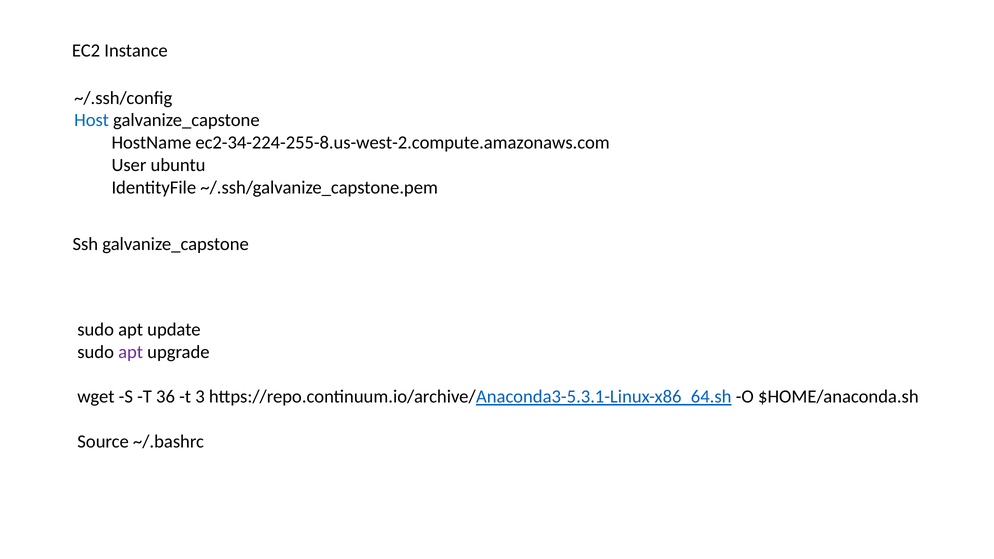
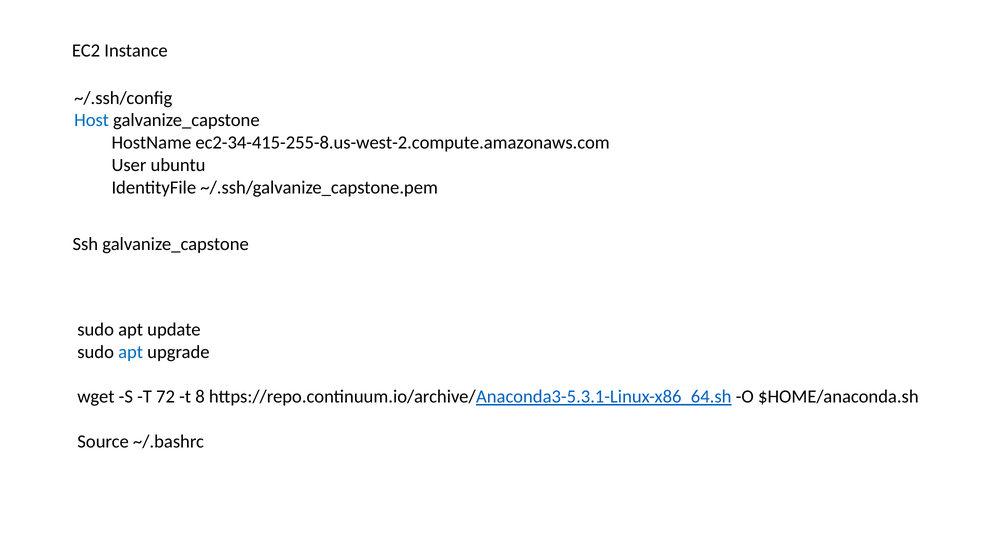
ec2-34-224-255-8.us-west-2.compute.amazonaws.com: ec2-34-224-255-8.us-west-2.compute.amazonaws.com -> ec2-34-415-255-8.us-west-2.compute.amazonaws.com
apt at (131, 352) colour: purple -> blue
36: 36 -> 72
3: 3 -> 8
